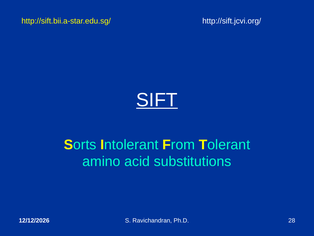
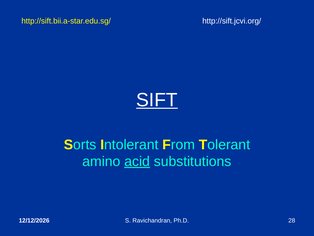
acid underline: none -> present
